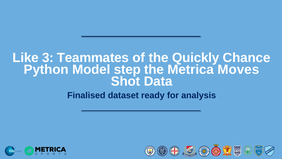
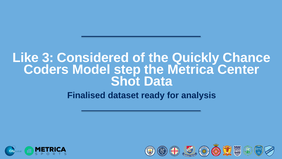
Teammates: Teammates -> Considered
Python: Python -> Coders
Moves: Moves -> Center
